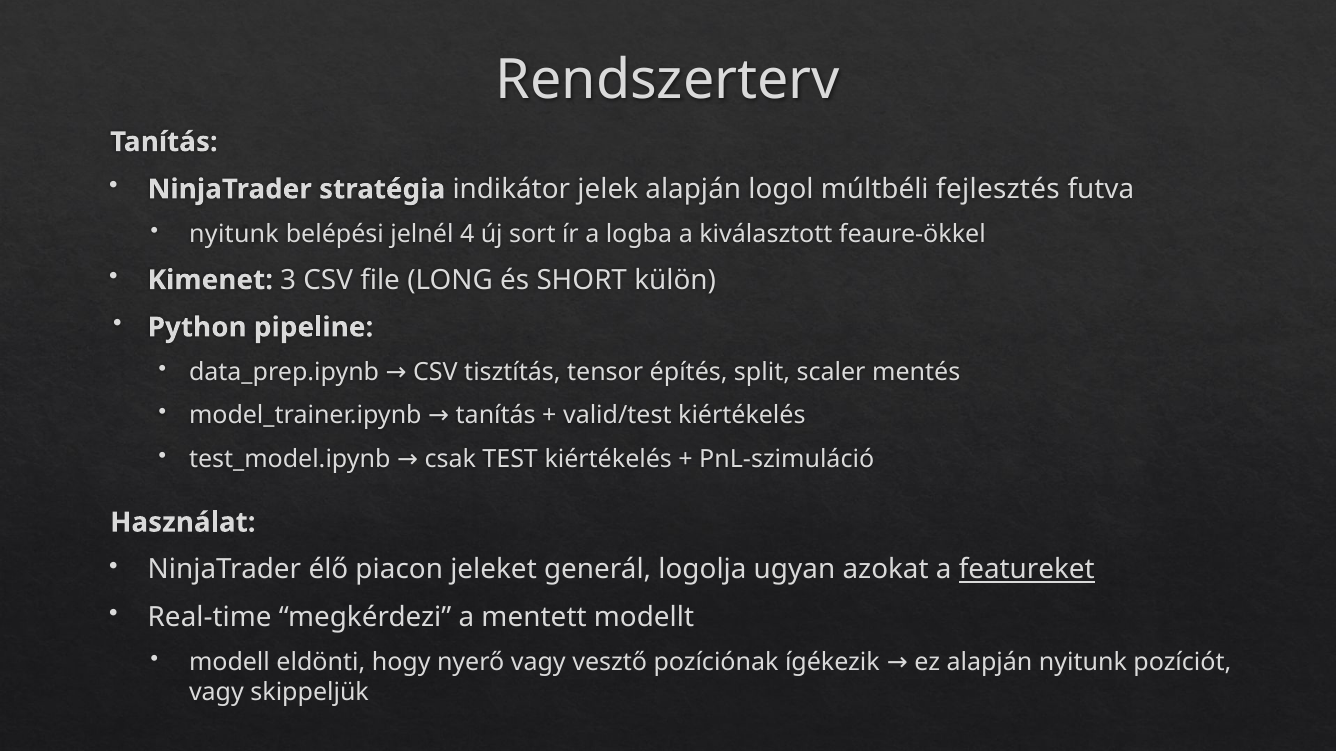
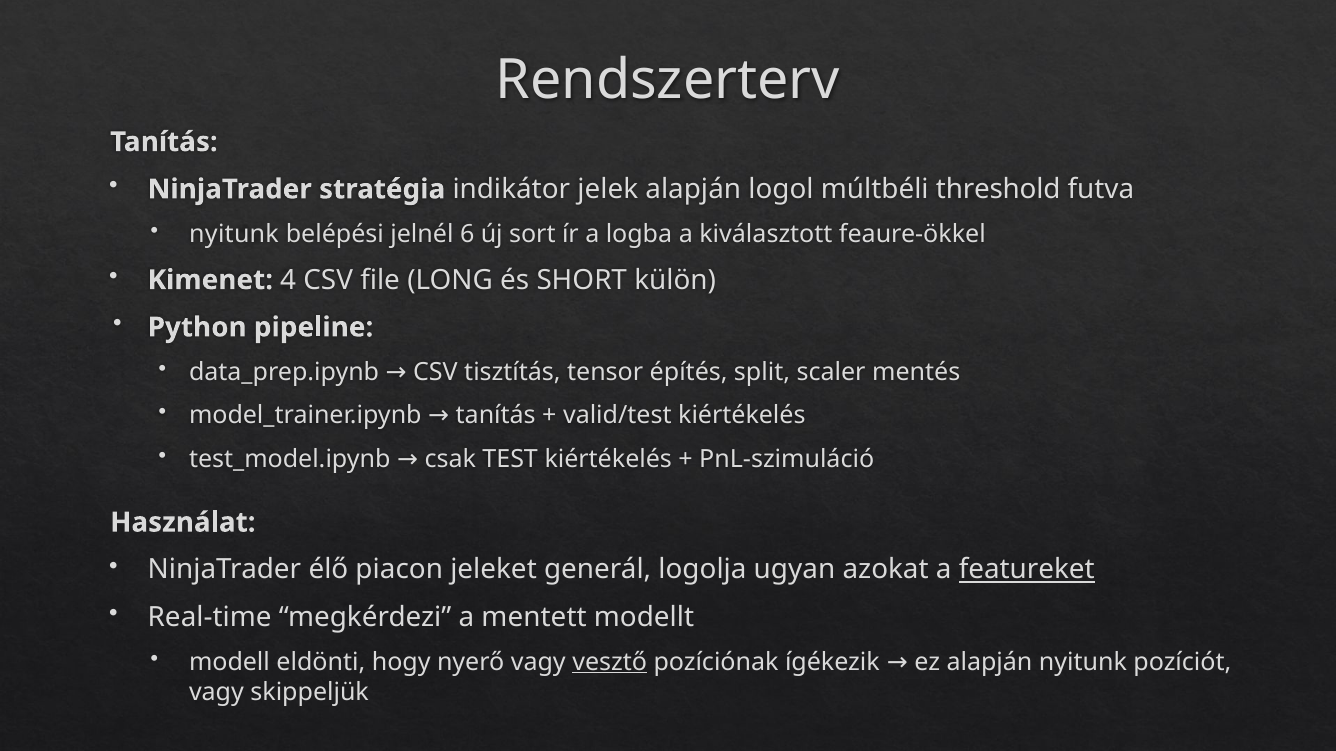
fejlesztés: fejlesztés -> threshold
4: 4 -> 6
3: 3 -> 4
vesztő underline: none -> present
